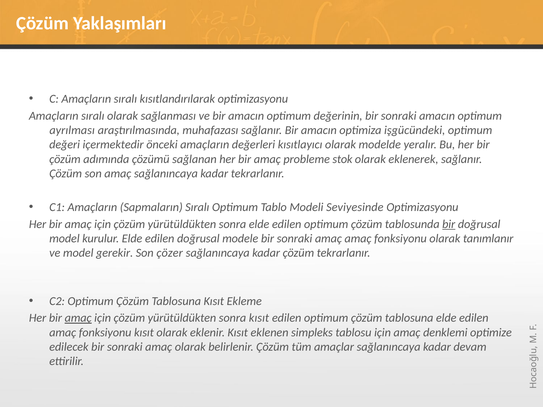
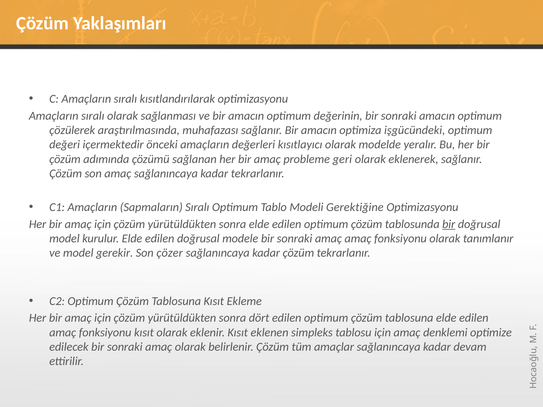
ayrılması: ayrılması -> çözülerek
stok: stok -> geri
Seviyesinde: Seviyesinde -> Gerektiğine
amaç at (78, 318) underline: present -> none
sonra kısıt: kısıt -> dört
